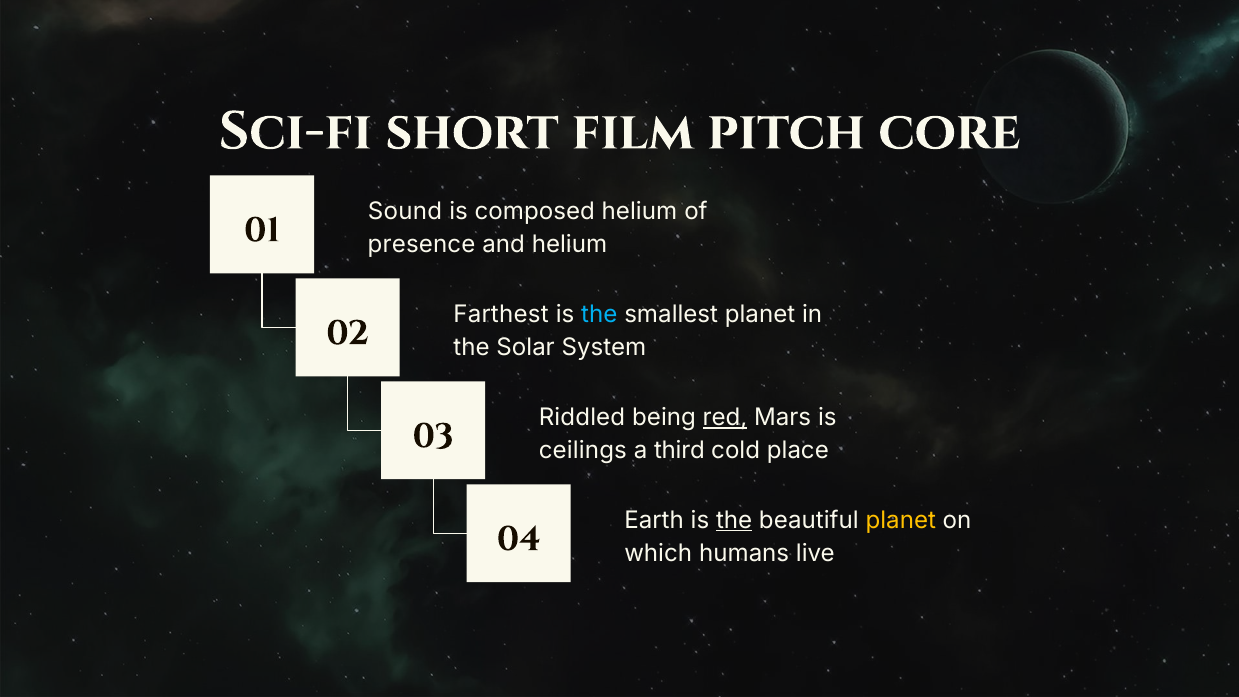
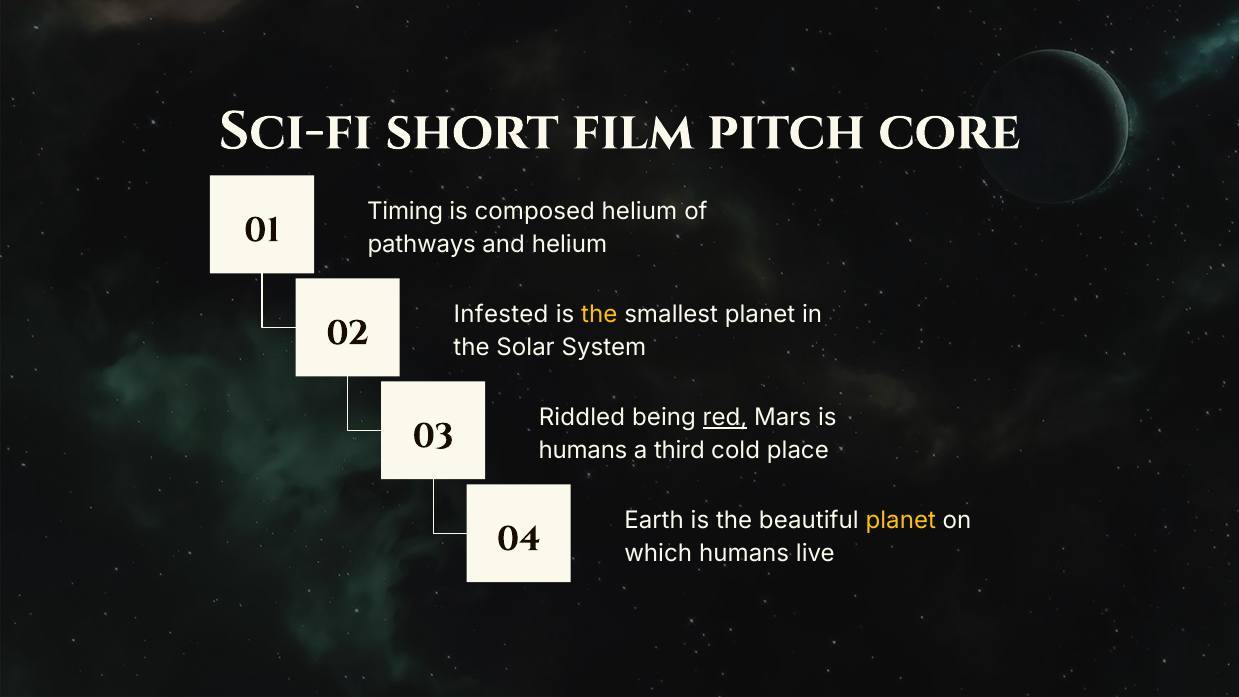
Sound: Sound -> Timing
presence: presence -> pathways
Farthest: Farthest -> Infested
the at (599, 315) colour: light blue -> yellow
ceilings at (583, 451): ceilings -> humans
the at (734, 520) underline: present -> none
